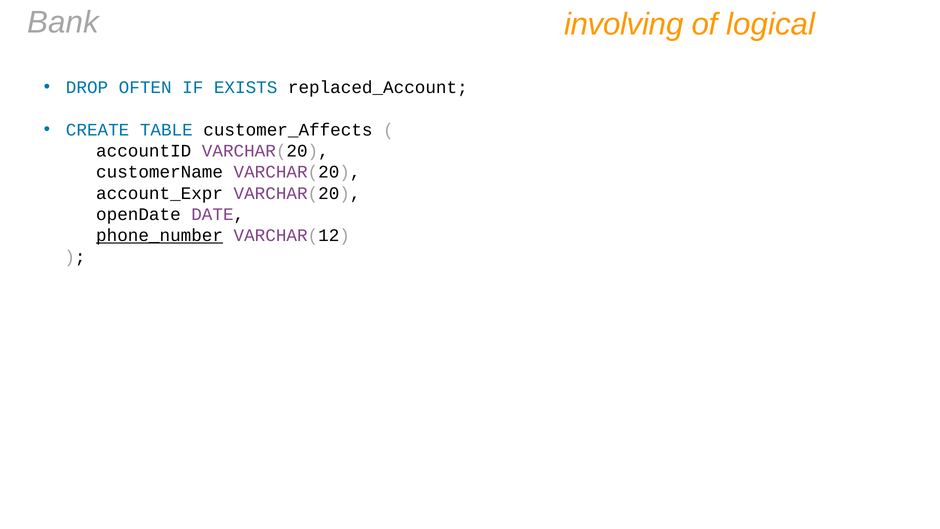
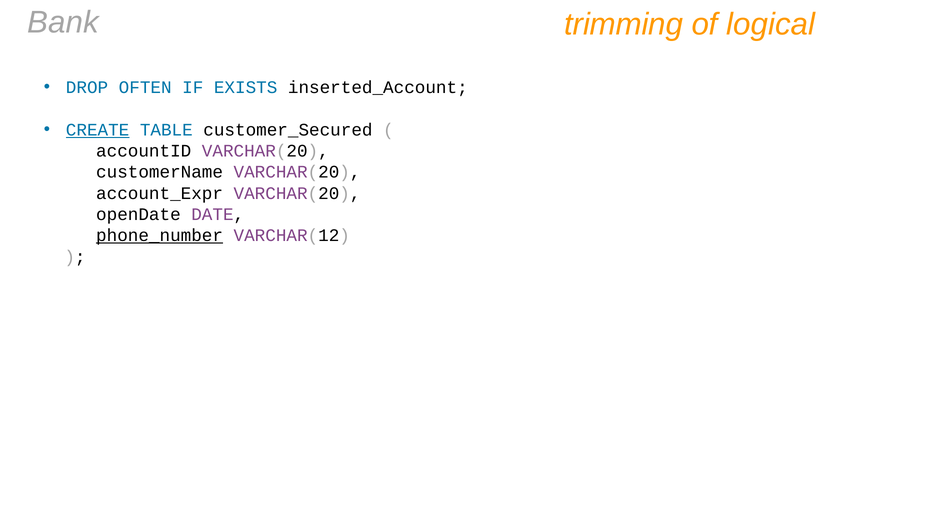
involving: involving -> trimming
replaced_Account: replaced_Account -> inserted_Account
CREATE underline: none -> present
customer_Affects: customer_Affects -> customer_Secured
